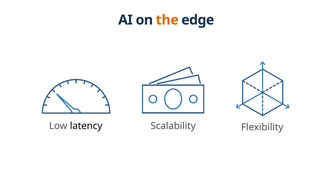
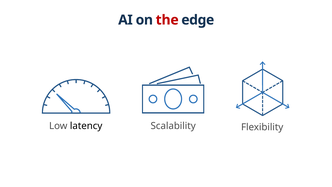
the colour: orange -> red
